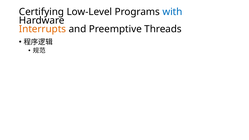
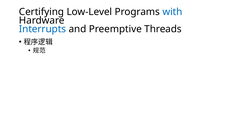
Interrupts colour: orange -> blue
